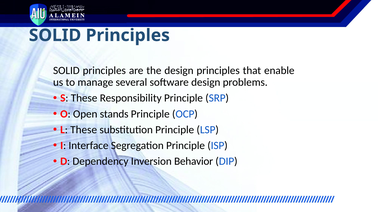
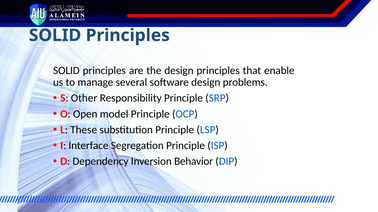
S These: These -> Other
stands: stands -> model
